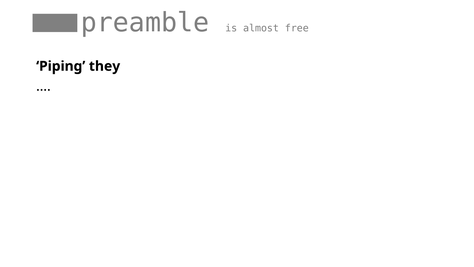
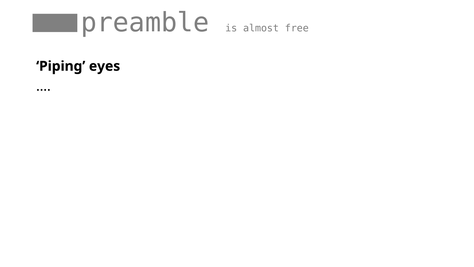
they: they -> eyes
